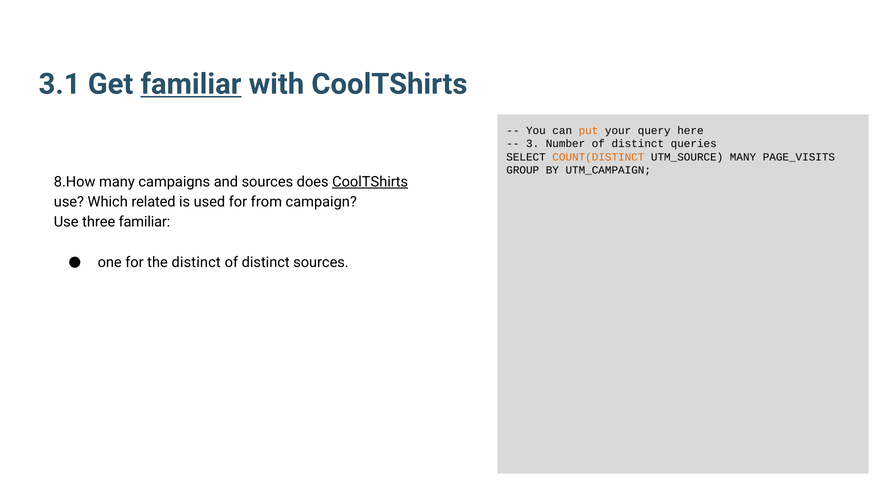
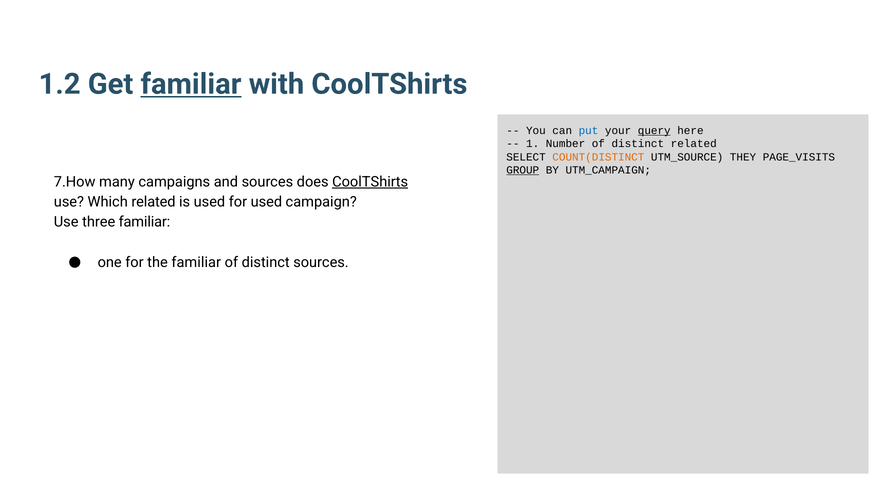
3.1: 3.1 -> 1.2
put colour: orange -> blue
query underline: none -> present
3: 3 -> 1
distinct queries: queries -> related
UTM_SOURCE MANY: MANY -> THEY
GROUP underline: none -> present
8.How: 8.How -> 7.How
for from: from -> used
the distinct: distinct -> familiar
